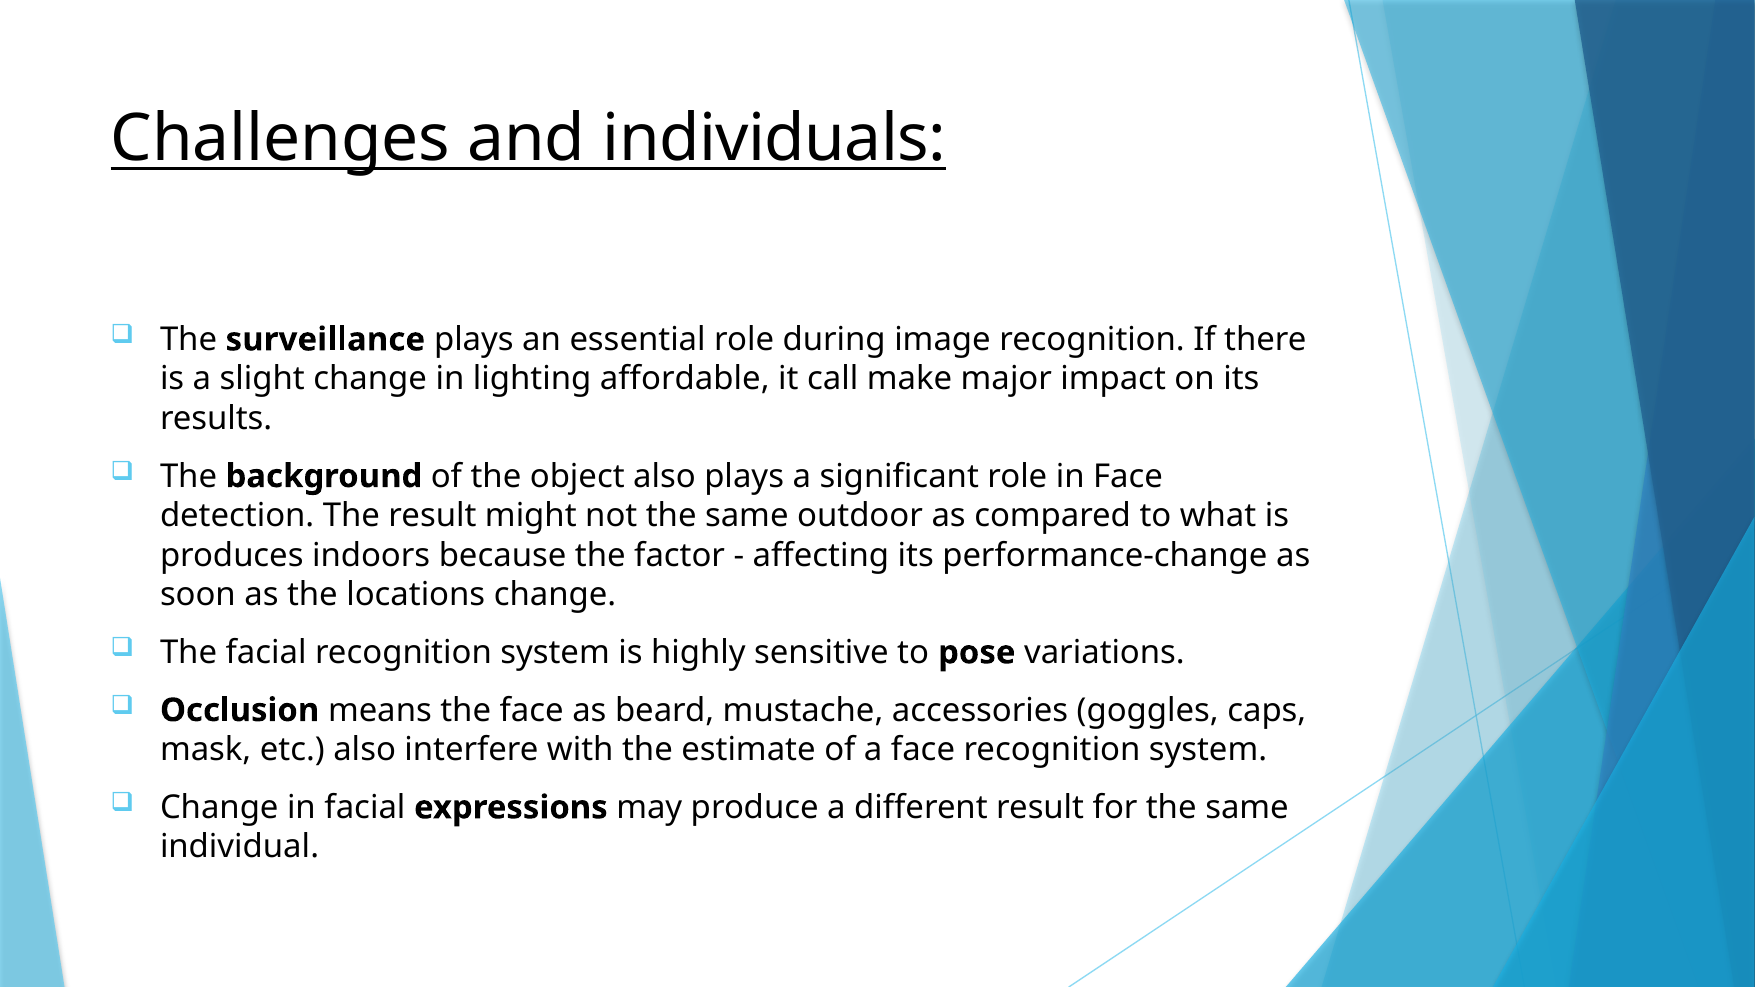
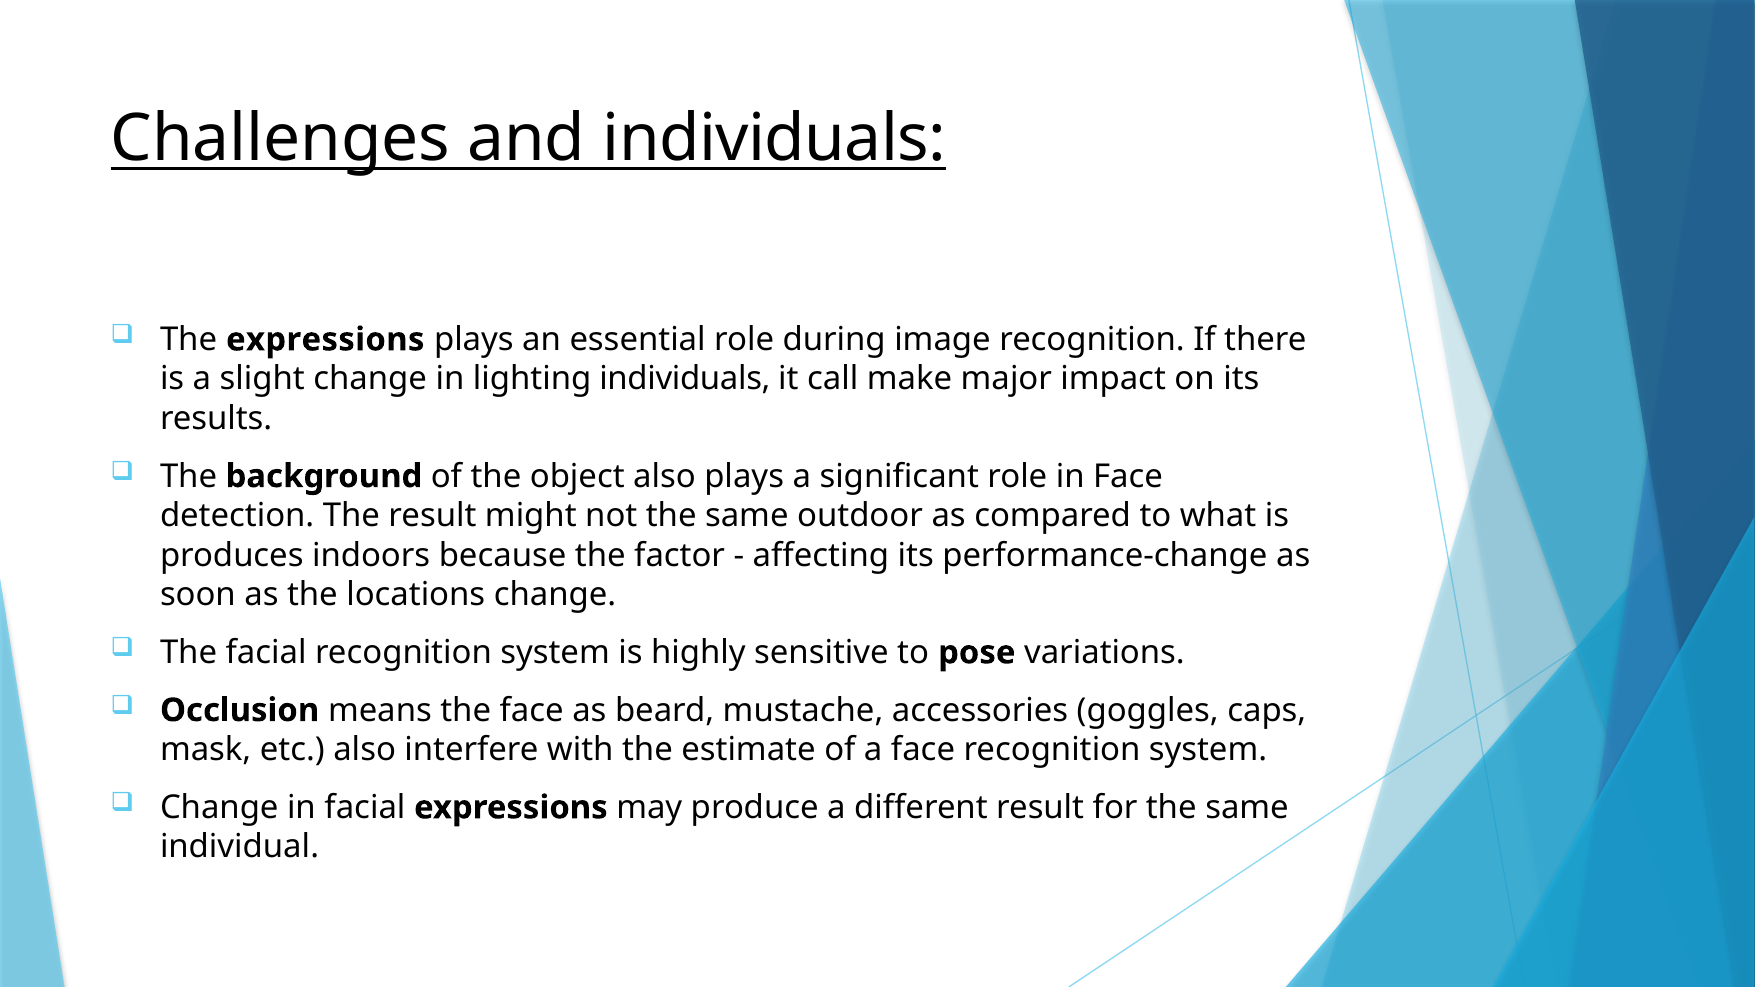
The surveillance: surveillance -> expressions
lighting affordable: affordable -> individuals
